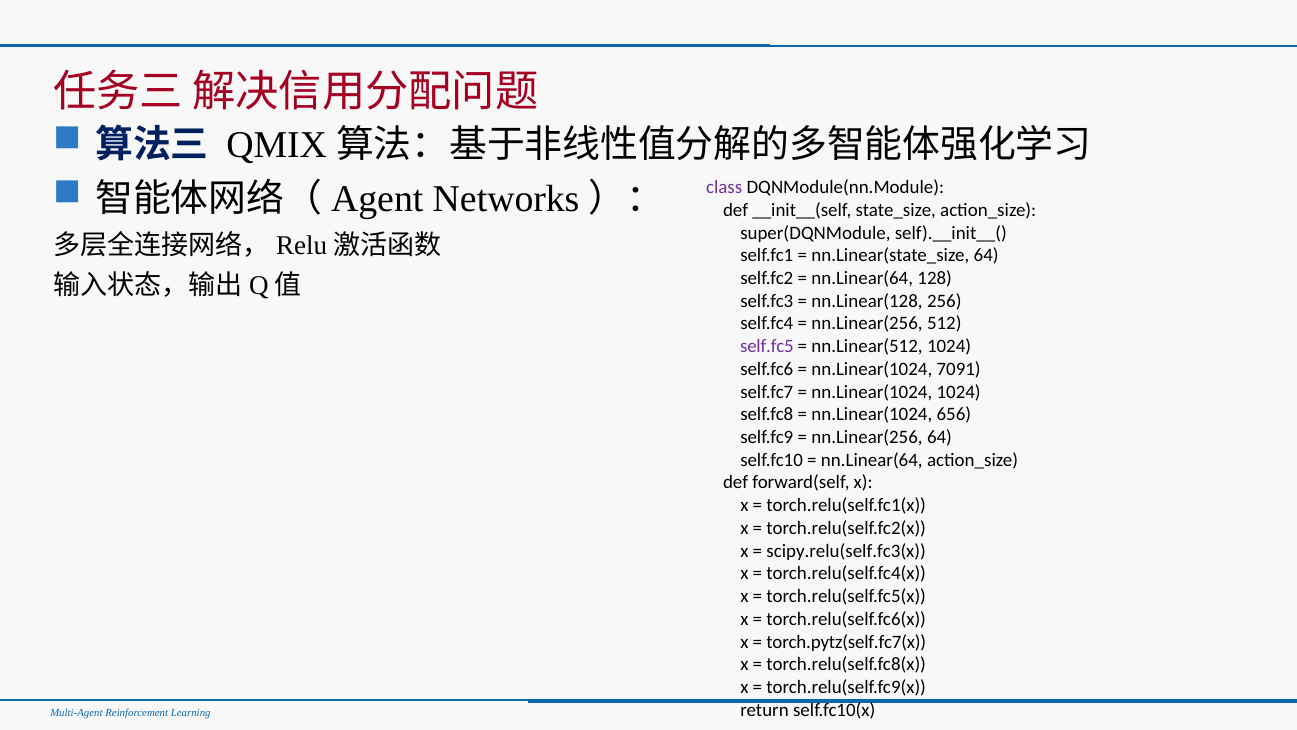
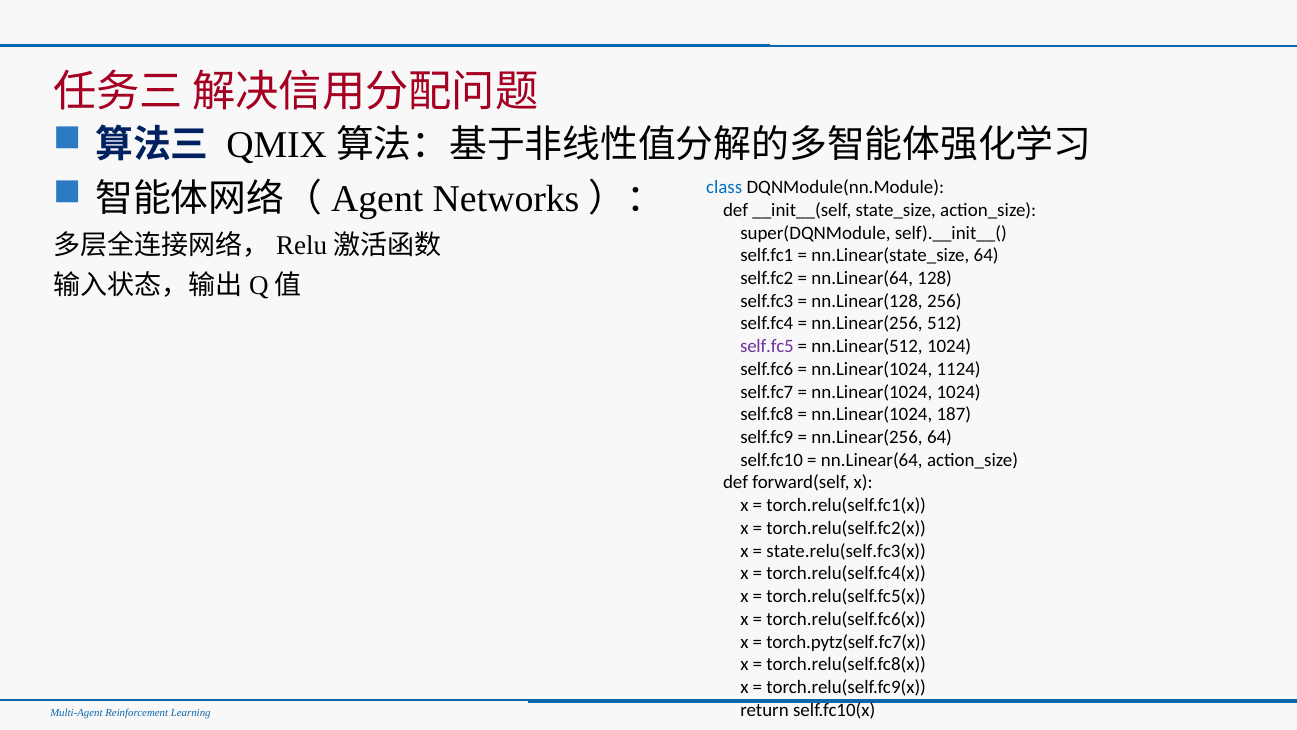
class colour: purple -> blue
7091: 7091 -> 1124
656: 656 -> 187
scipy.relu(self.fc3(x: scipy.relu(self.fc3(x -> state.relu(self.fc3(x
